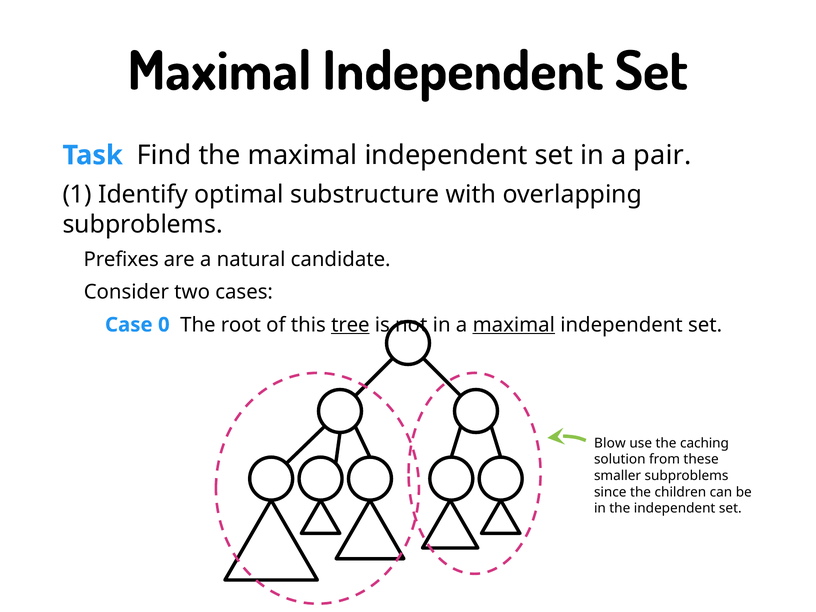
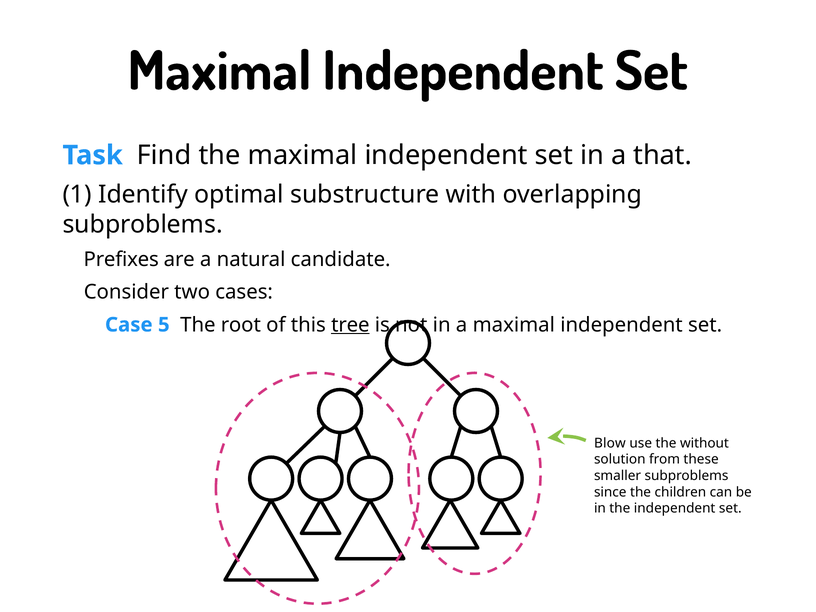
pair: pair -> that
0: 0 -> 5
maximal at (514, 325) underline: present -> none
caching: caching -> without
